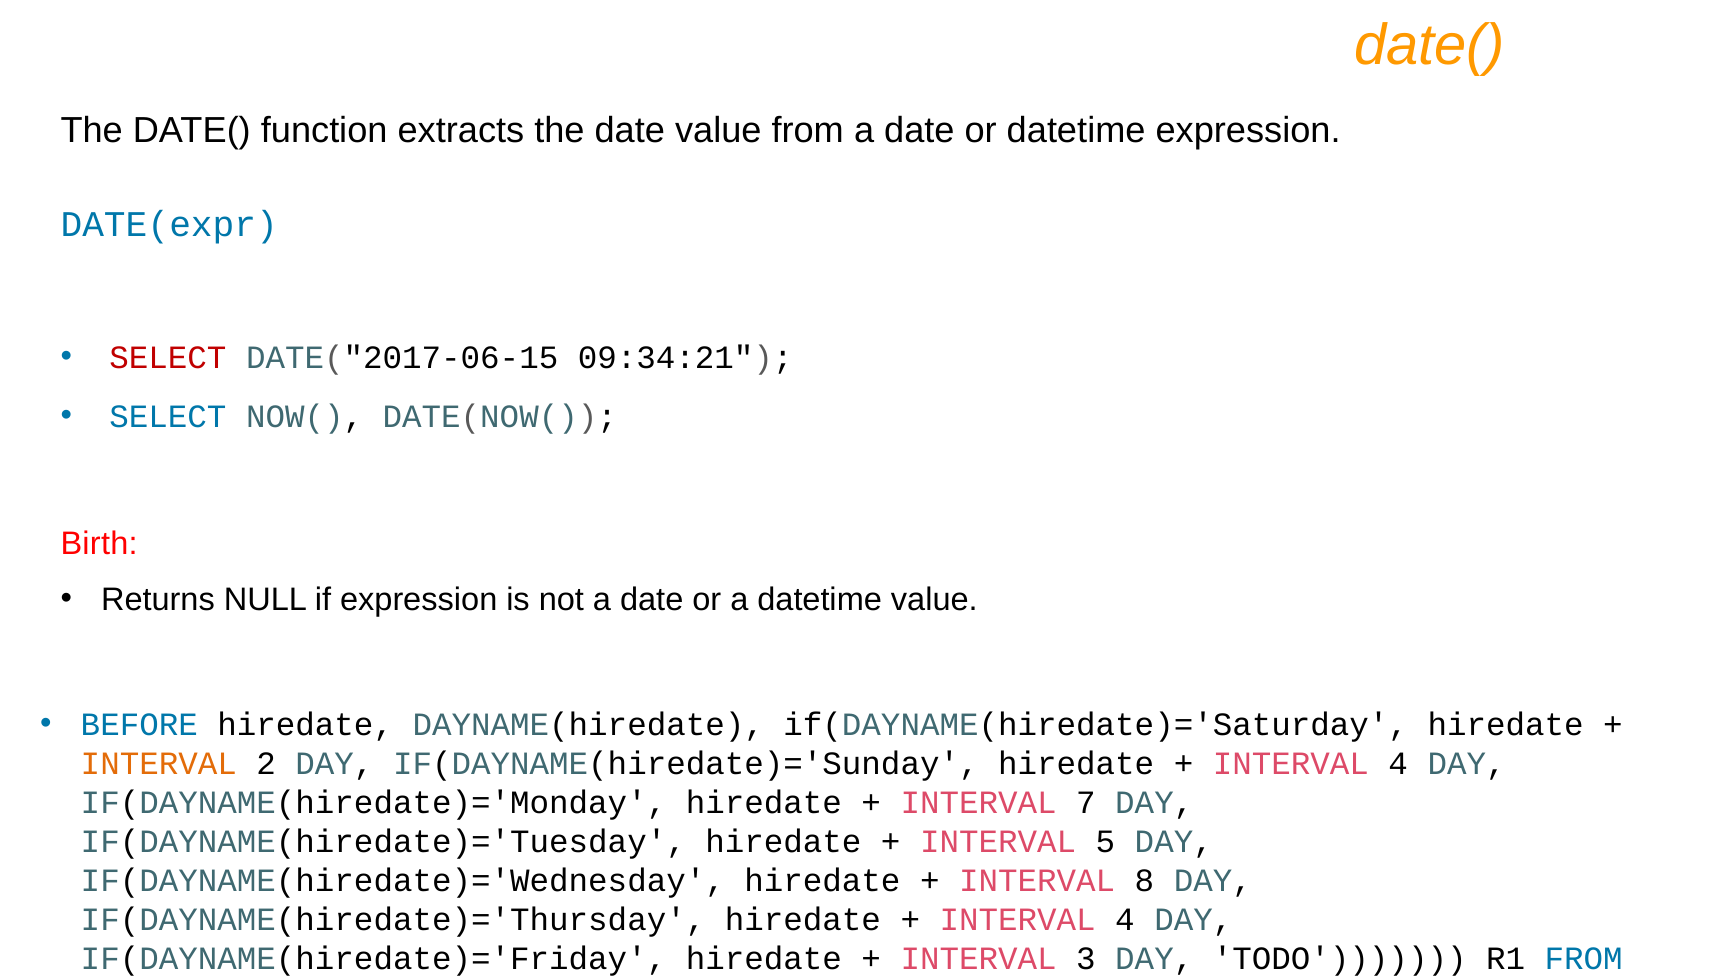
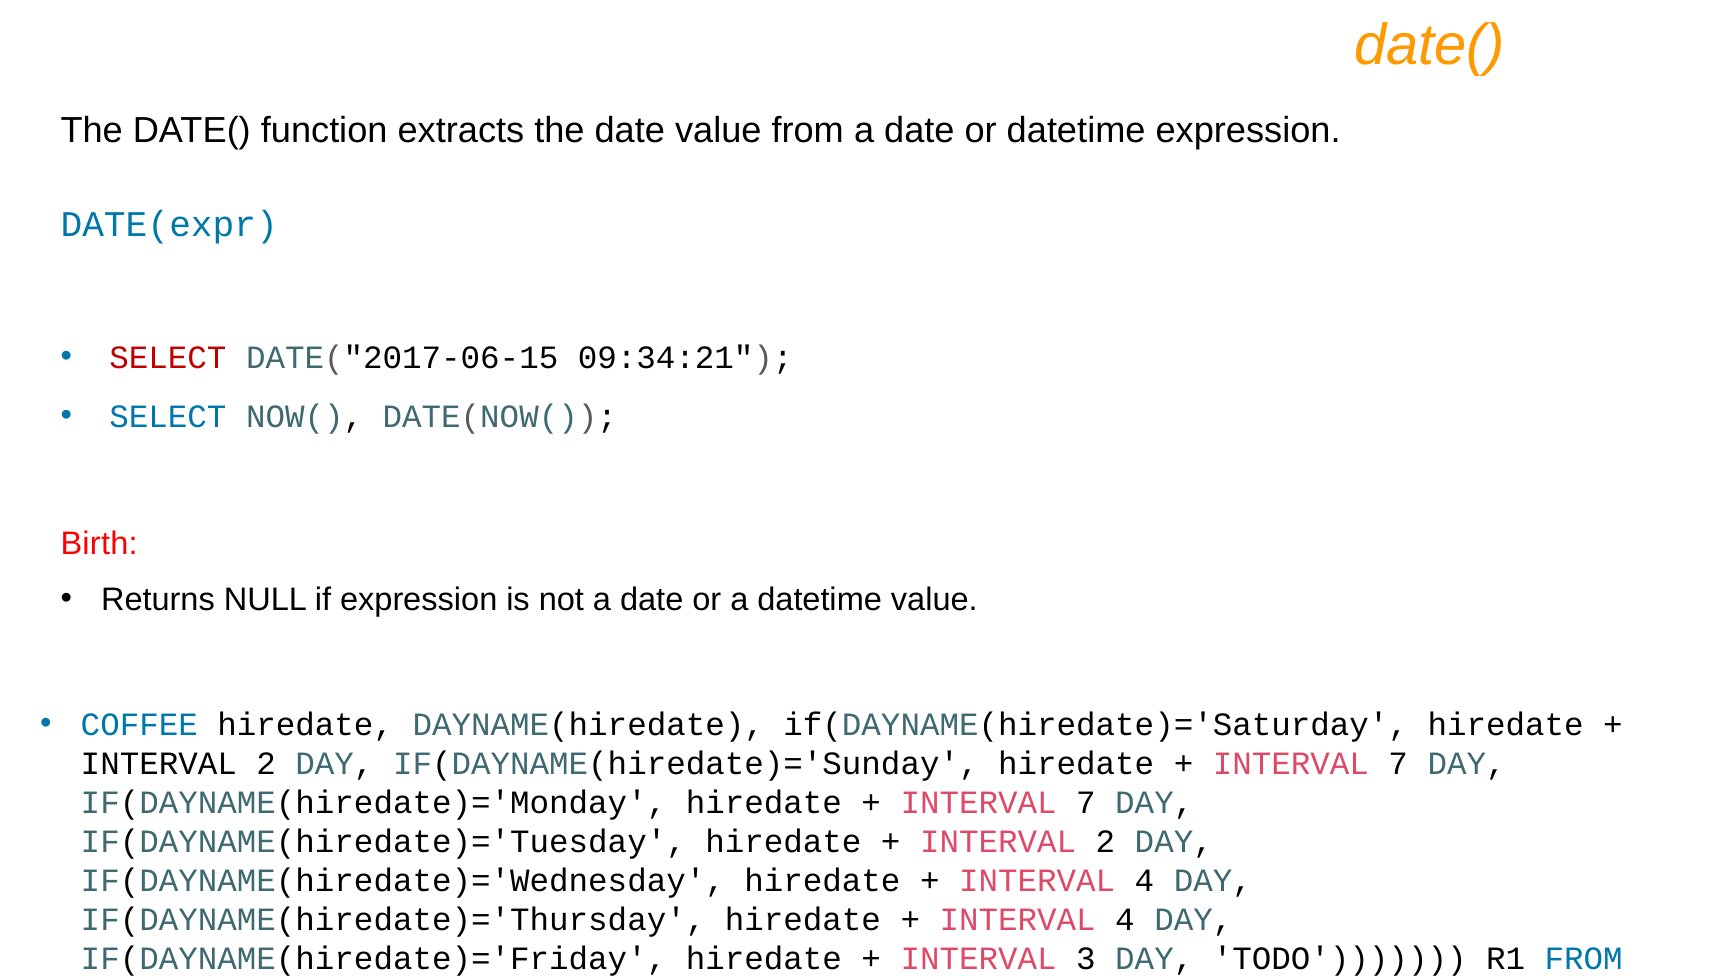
BEFORE: BEFORE -> COFFEE
INTERVAL at (159, 763) colour: orange -> black
4 at (1398, 763): 4 -> 7
5 at (1105, 841): 5 -> 2
8 at (1144, 880): 8 -> 4
